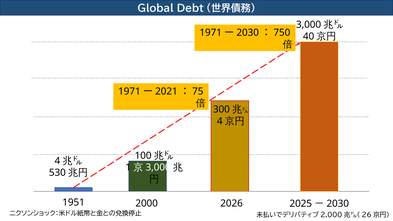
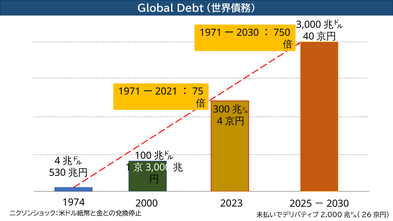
1951: 1951 -> 1974
2026: 2026 -> 2023
